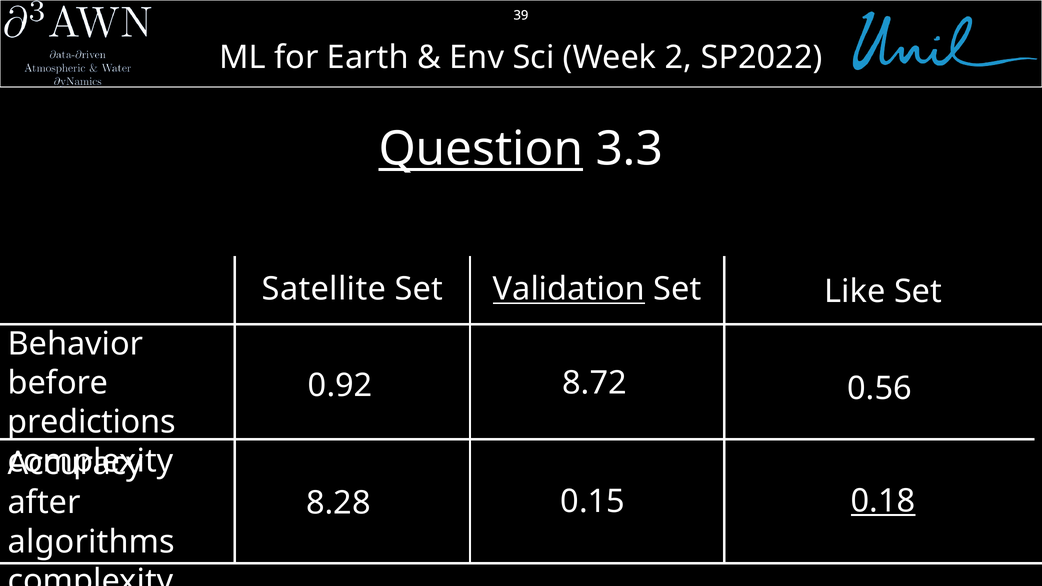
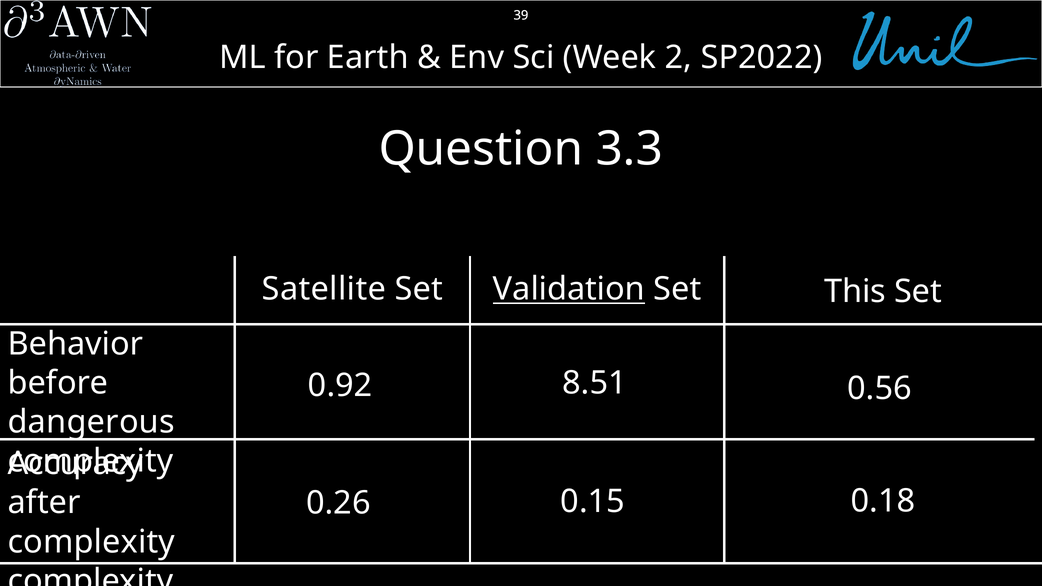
Question underline: present -> none
Like: Like -> This
8.72: 8.72 -> 8.51
predictions: predictions -> dangerous
8.28: 8.28 -> 0.26
0.18 underline: present -> none
algorithms at (91, 542): algorithms -> complexity
